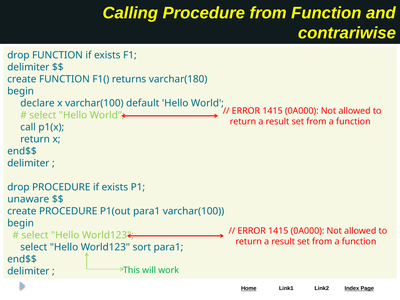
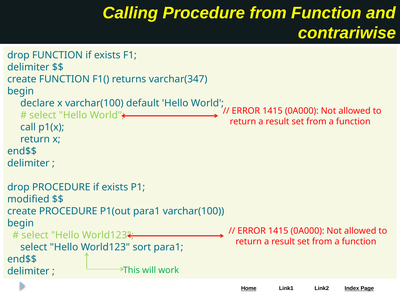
varchar(180: varchar(180 -> varchar(347
unaware: unaware -> modified
